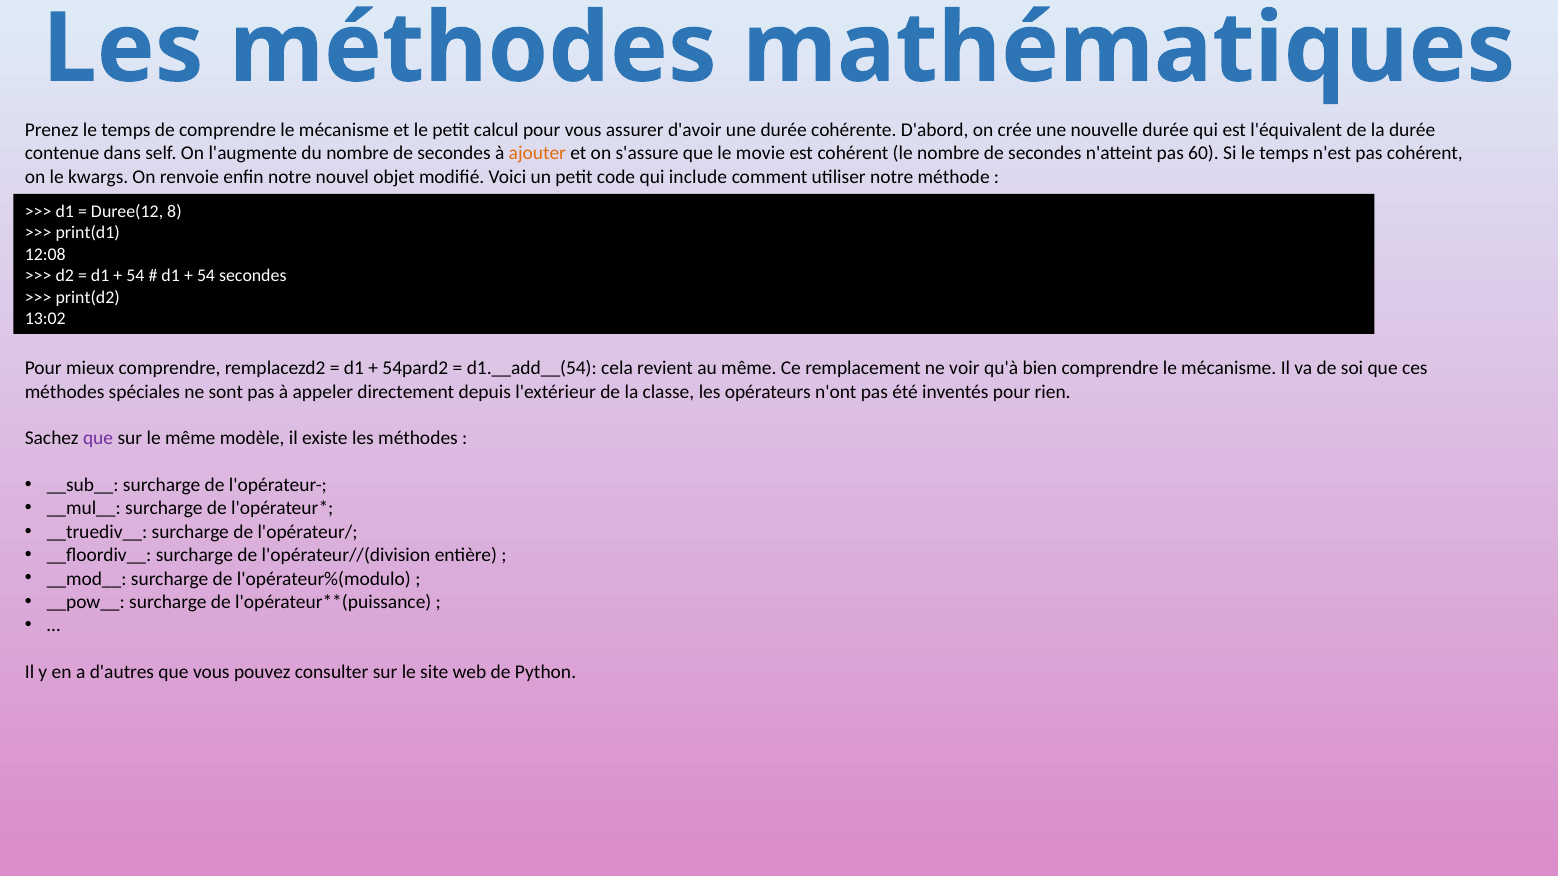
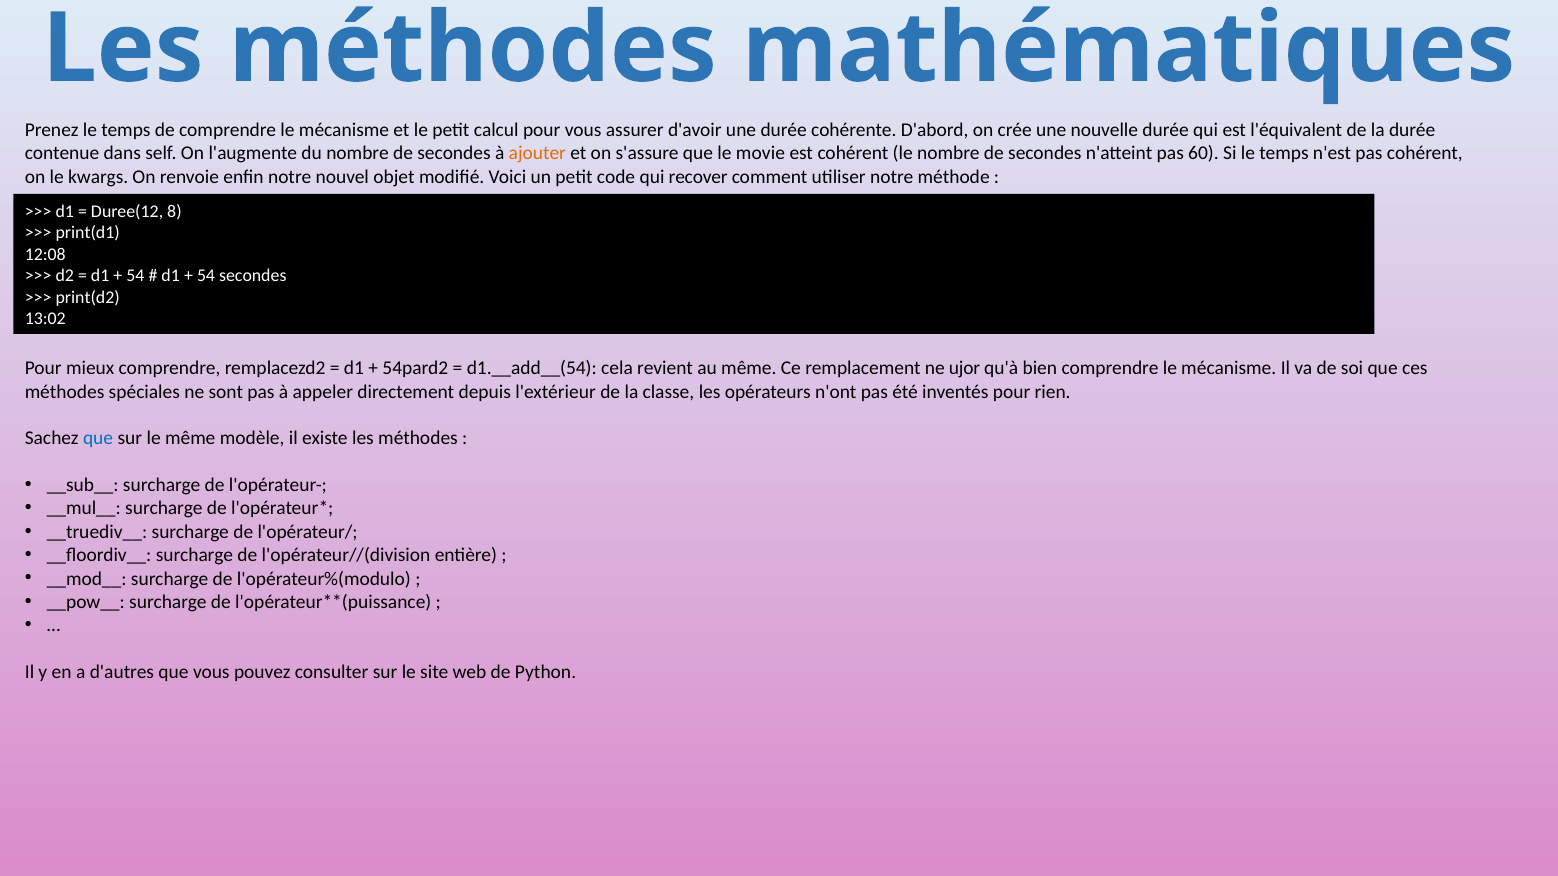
include: include -> recover
voir: voir -> ujor
que at (98, 439) colour: purple -> blue
